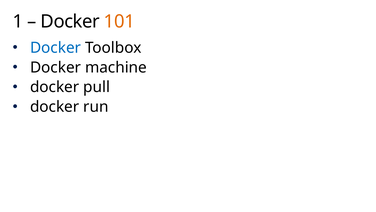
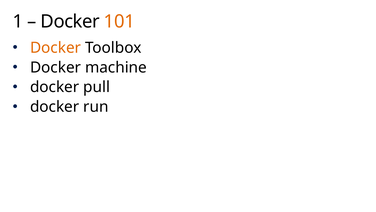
Docker at (56, 48) colour: blue -> orange
